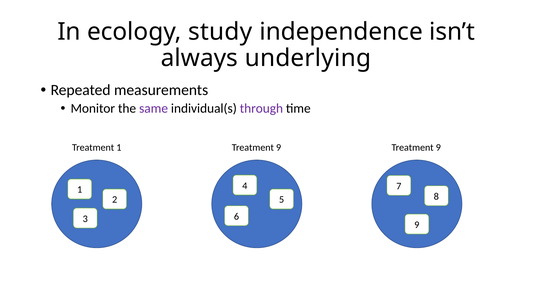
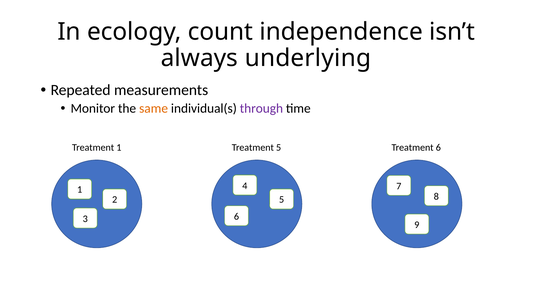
study: study -> count
same colour: purple -> orange
1 Treatment 9: 9 -> 5
9 at (438, 148): 9 -> 6
